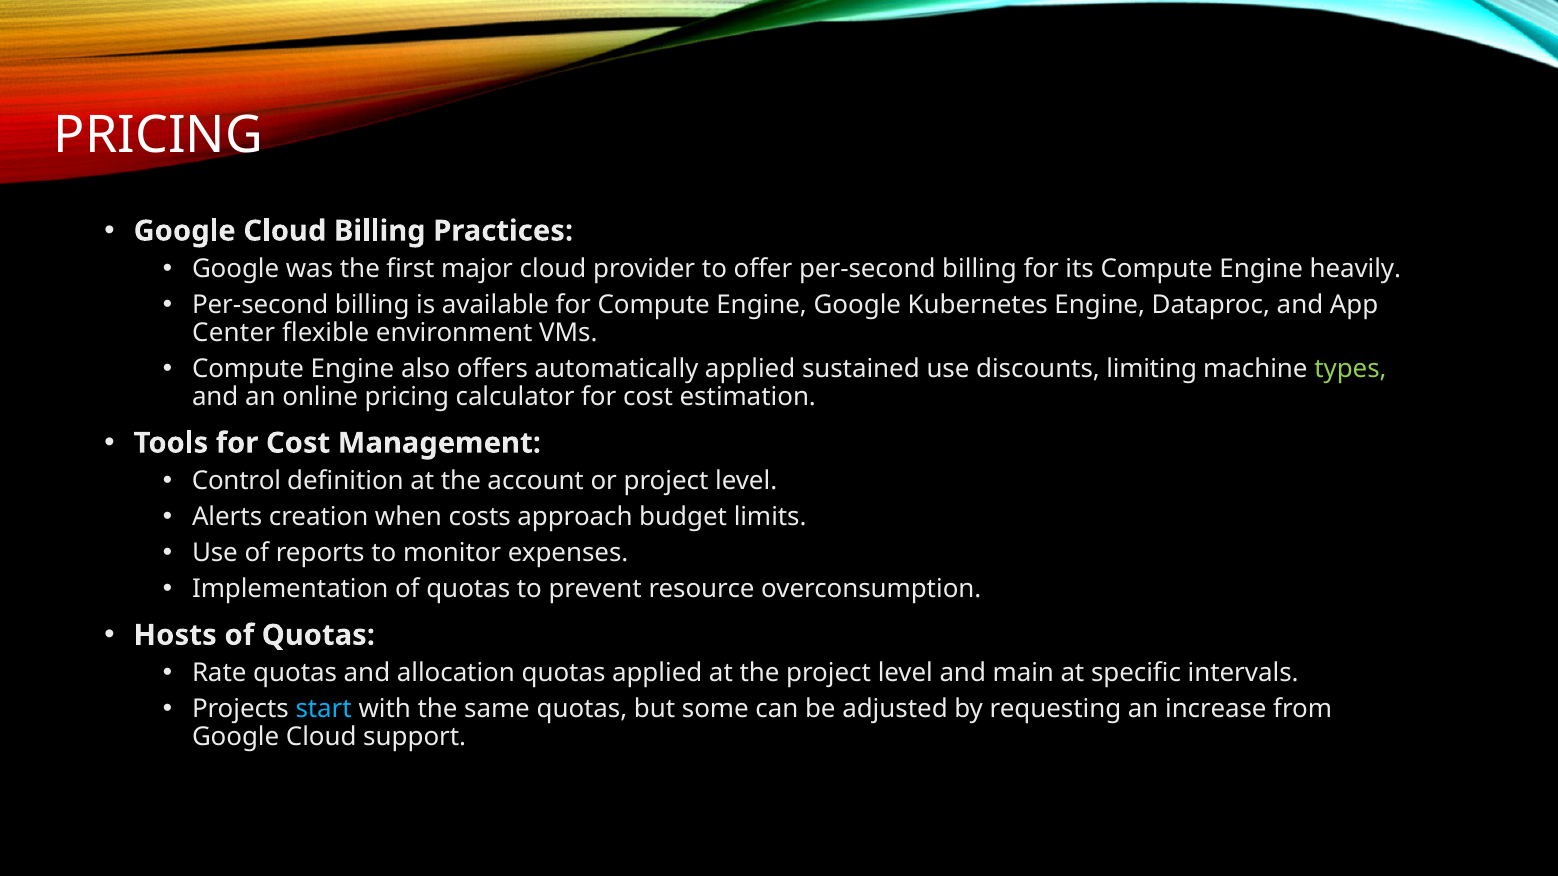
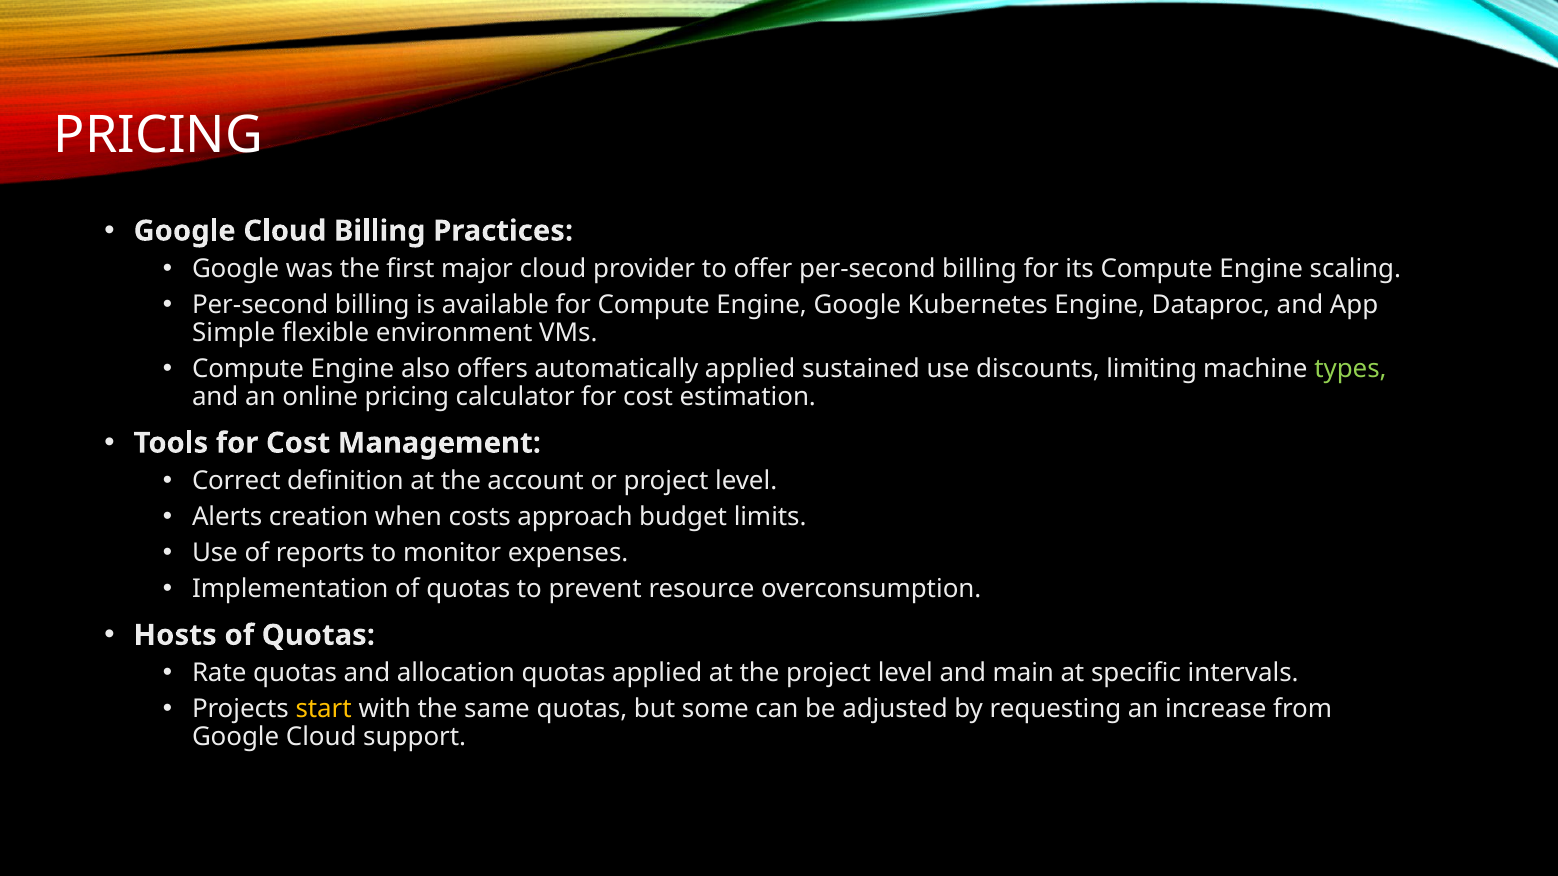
heavily: heavily -> scaling
Center: Center -> Simple
Control: Control -> Correct
start colour: light blue -> yellow
